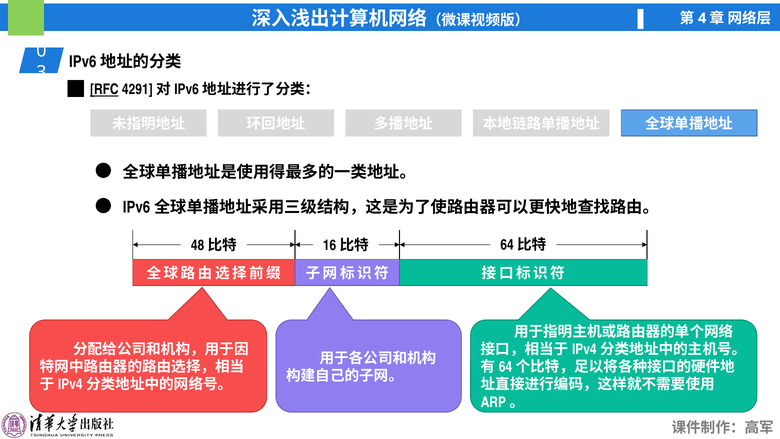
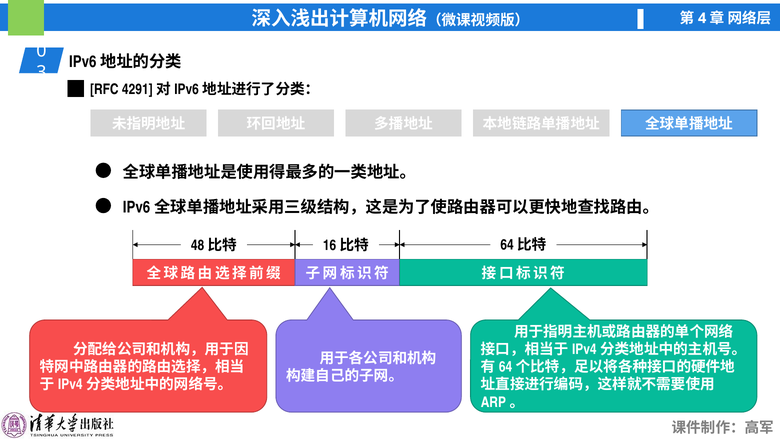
RFC underline: present -> none
